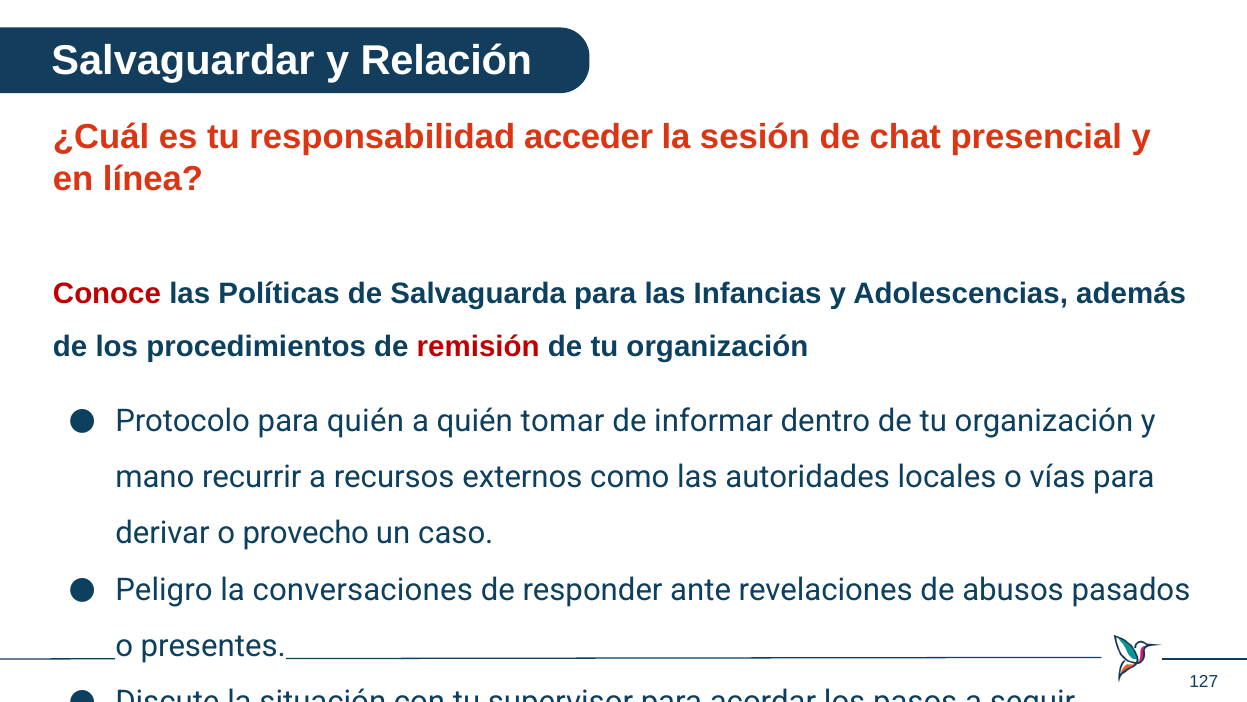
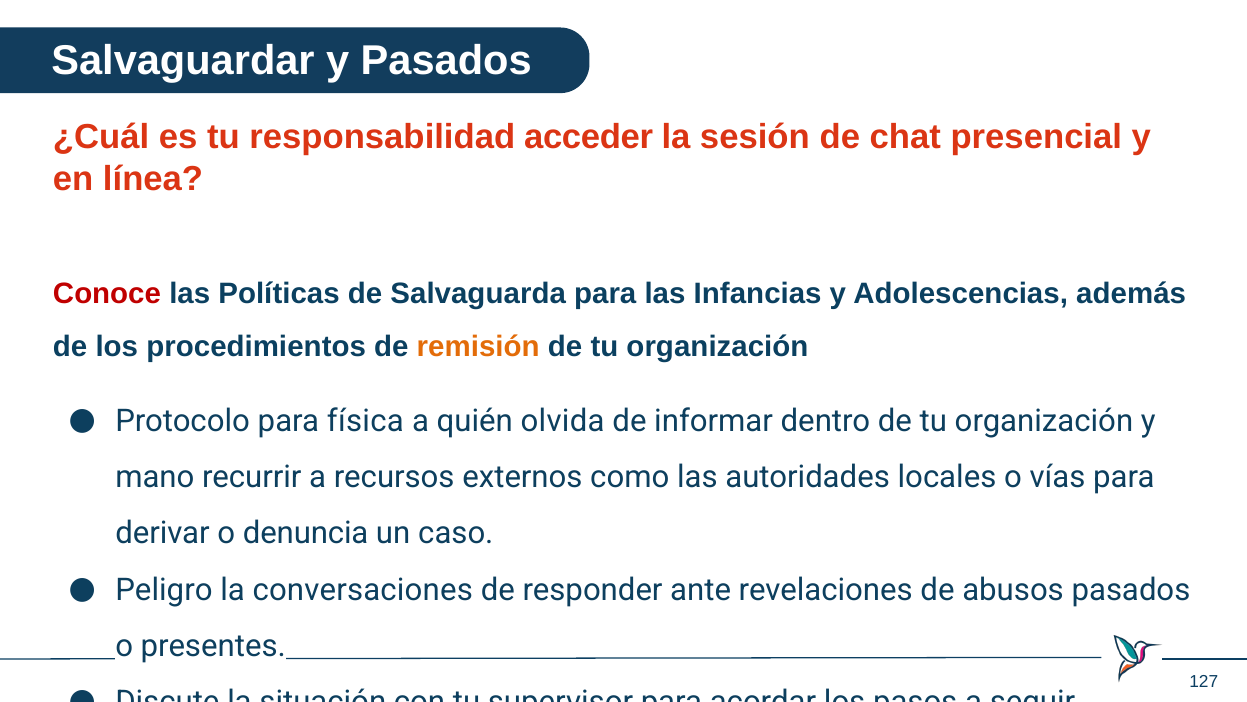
y Relación: Relación -> Pasados
remisión colour: red -> orange
para quién: quién -> física
tomar: tomar -> olvida
provecho: provecho -> denuncia
